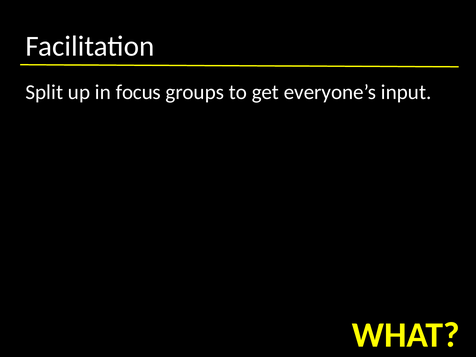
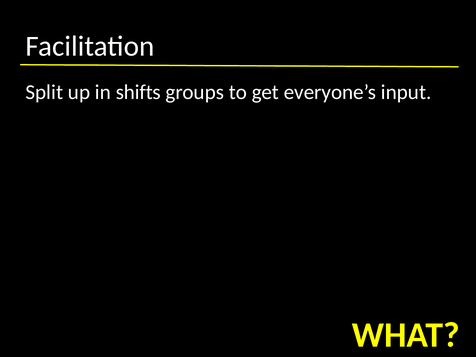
focus: focus -> shifts
